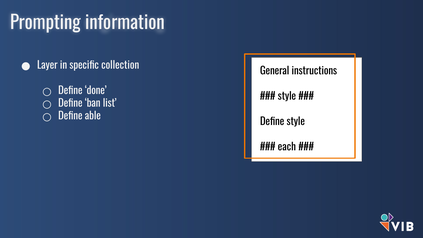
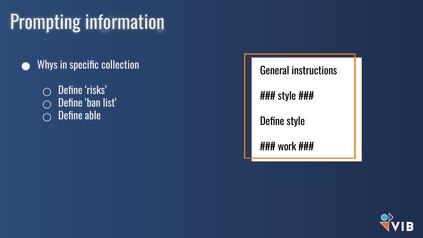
Layer: Layer -> Whys
done: done -> risks
each: each -> work
